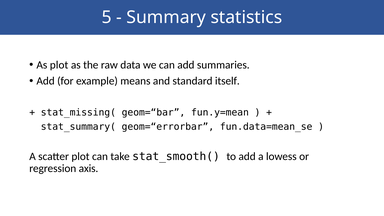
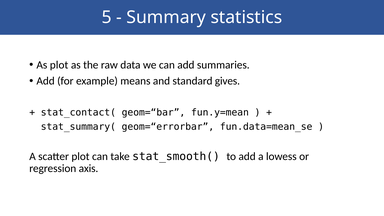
itself: itself -> gives
stat_missing(: stat_missing( -> stat_contact(
